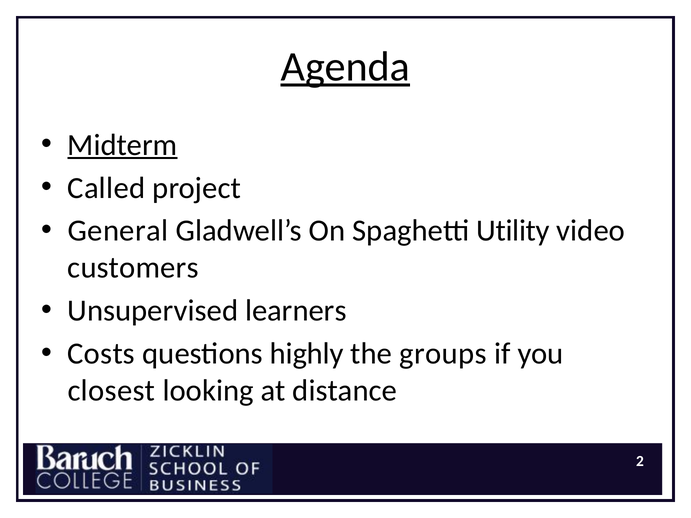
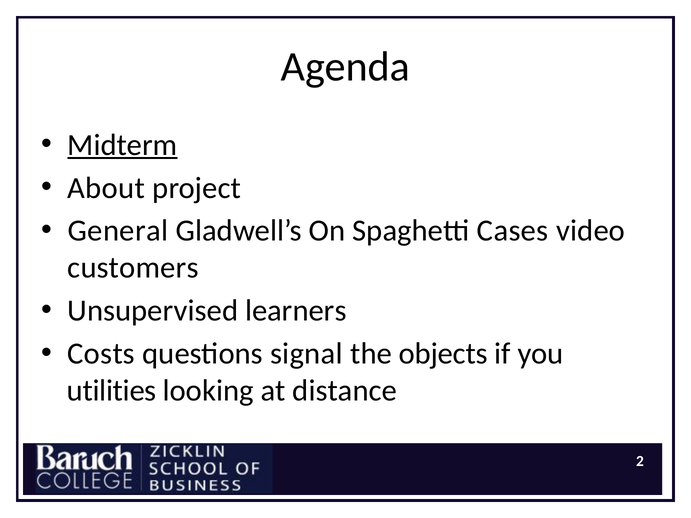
Agenda underline: present -> none
Called: Called -> About
Utility: Utility -> Cases
highly: highly -> signal
groups: groups -> objects
closest: closest -> utilities
